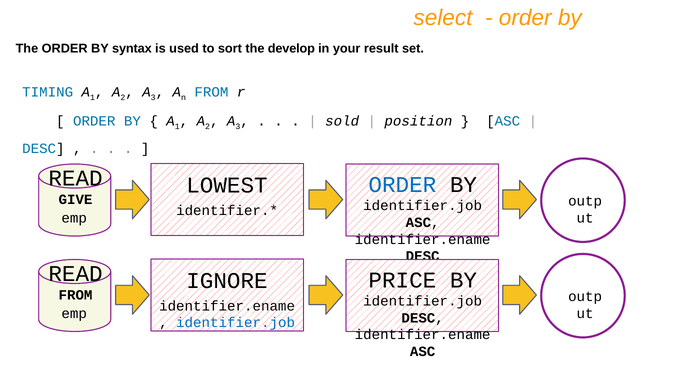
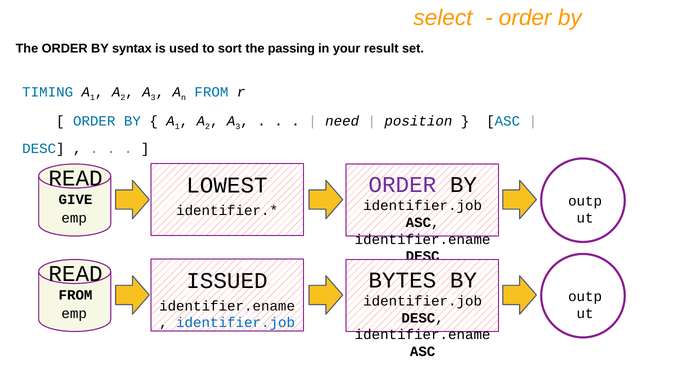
develop: develop -> passing
sold: sold -> need
ORDER at (402, 185) colour: blue -> purple
PRICE: PRICE -> BYTES
IGNORE: IGNORE -> ISSUED
